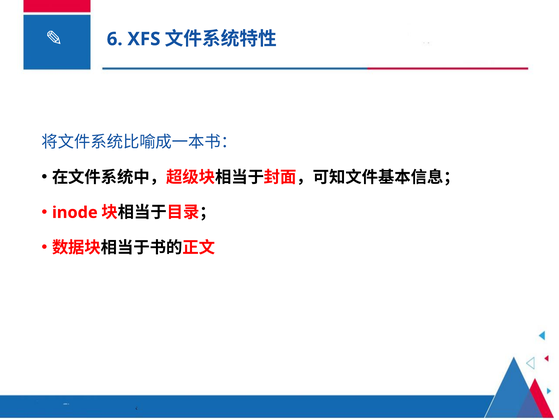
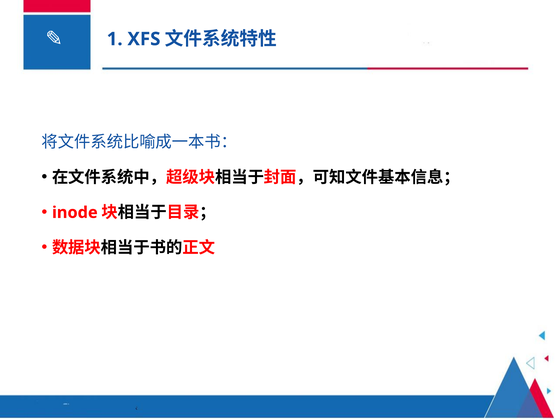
6: 6 -> 1
